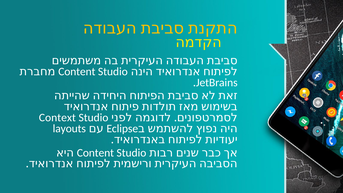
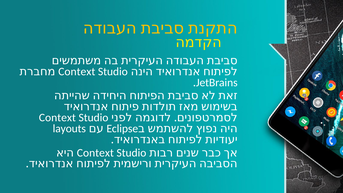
Content at (77, 72): Content -> Context
Content at (95, 153): Content -> Context
